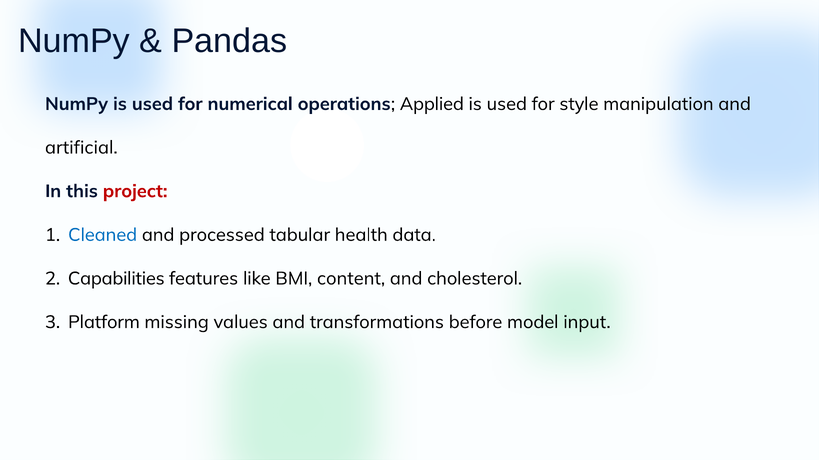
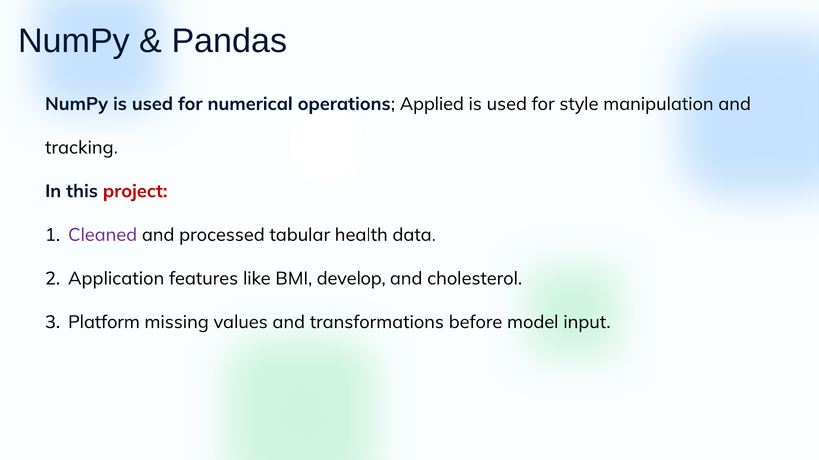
artificial: artificial -> tracking
Cleaned colour: blue -> purple
Capabilities: Capabilities -> Application
content: content -> develop
